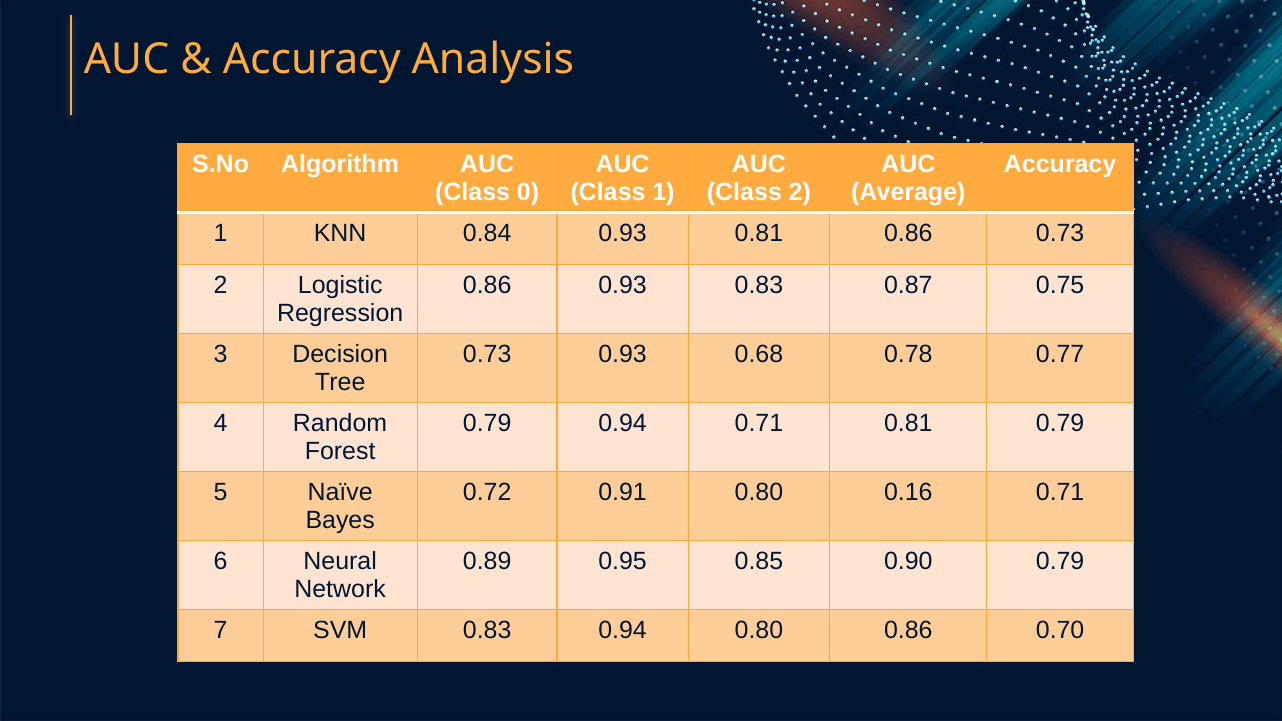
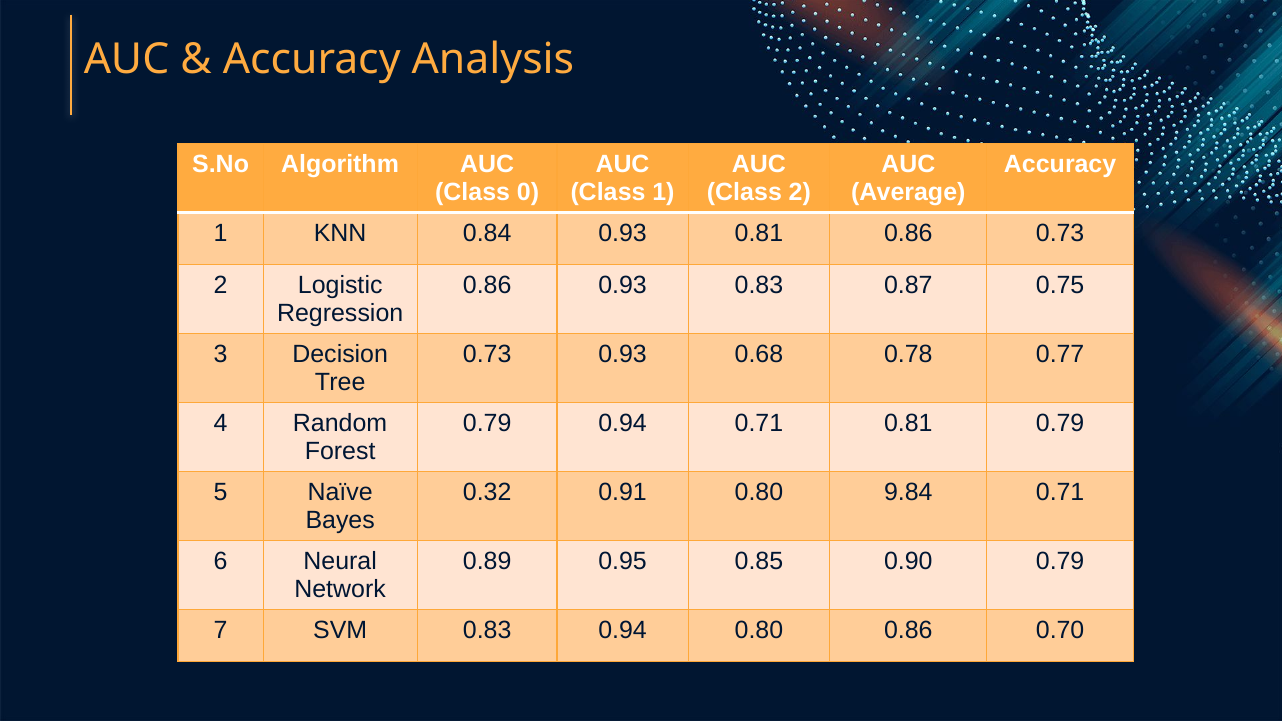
0.72: 0.72 -> 0.32
0.16: 0.16 -> 9.84
